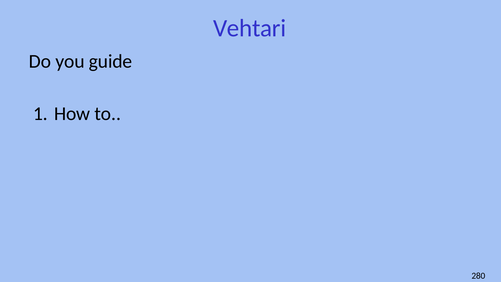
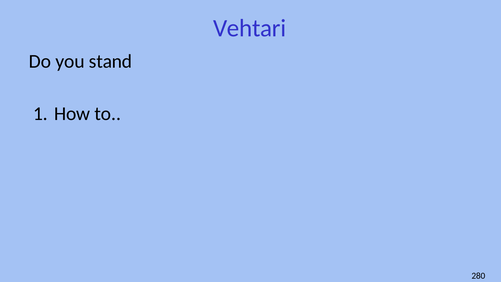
guide: guide -> stand
